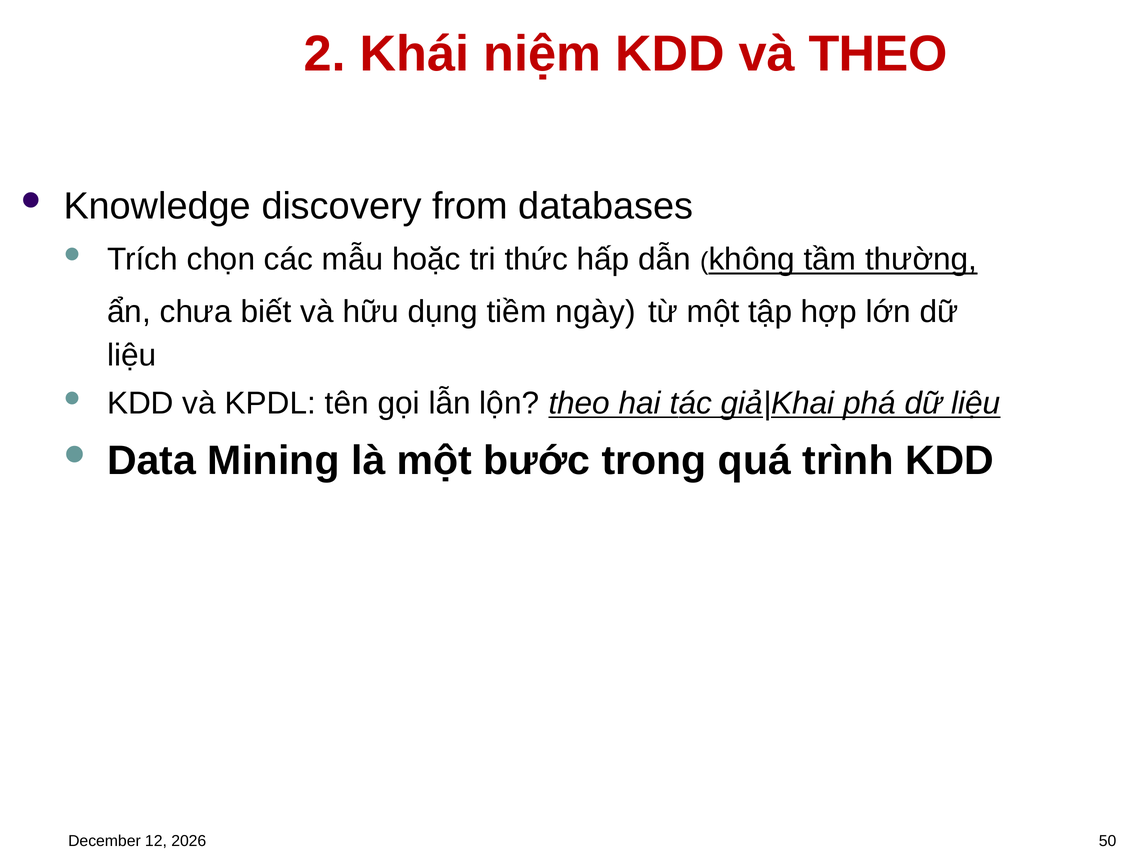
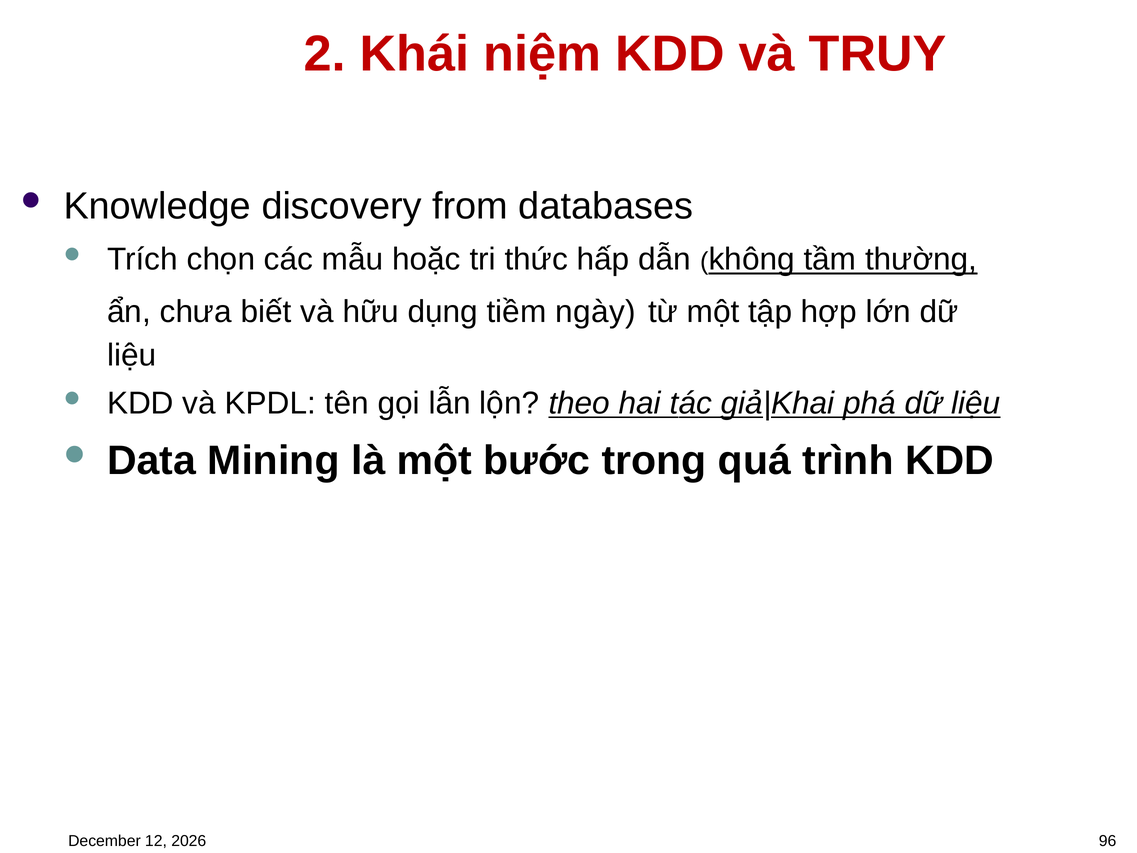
và THEO: THEO -> TRUY
50: 50 -> 96
